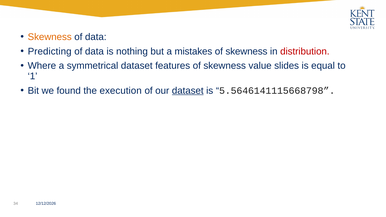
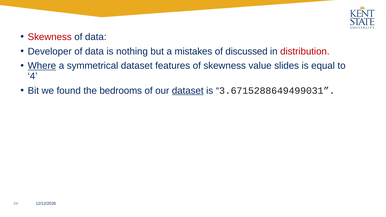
Skewness at (50, 37) colour: orange -> red
Predicting: Predicting -> Developer
skewness at (246, 51): skewness -> discussed
Where underline: none -> present
1: 1 -> 4
execution: execution -> bedrooms
5.5646141115668798: 5.5646141115668798 -> 3.6715288649499031
